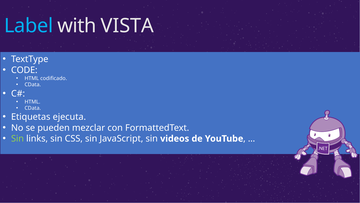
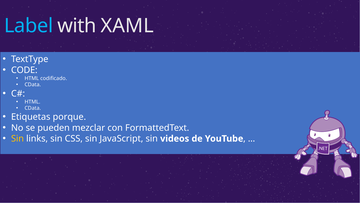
VISTA: VISTA -> XAML
ejecuta: ejecuta -> porque
Sin at (17, 138) colour: light green -> yellow
